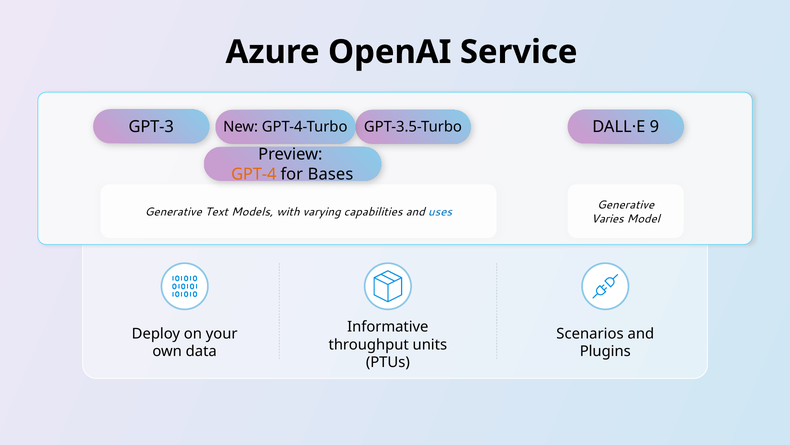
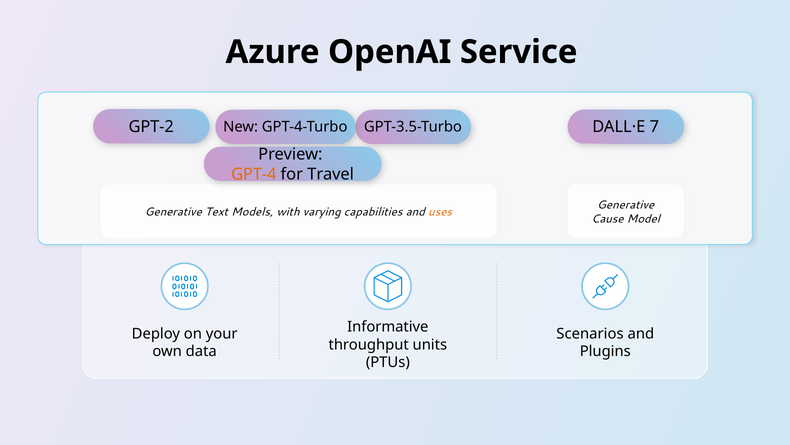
GPT-3: GPT-3 -> GPT-2
9: 9 -> 7
Bases: Bases -> Travel
uses colour: blue -> orange
Varies: Varies -> Cause
